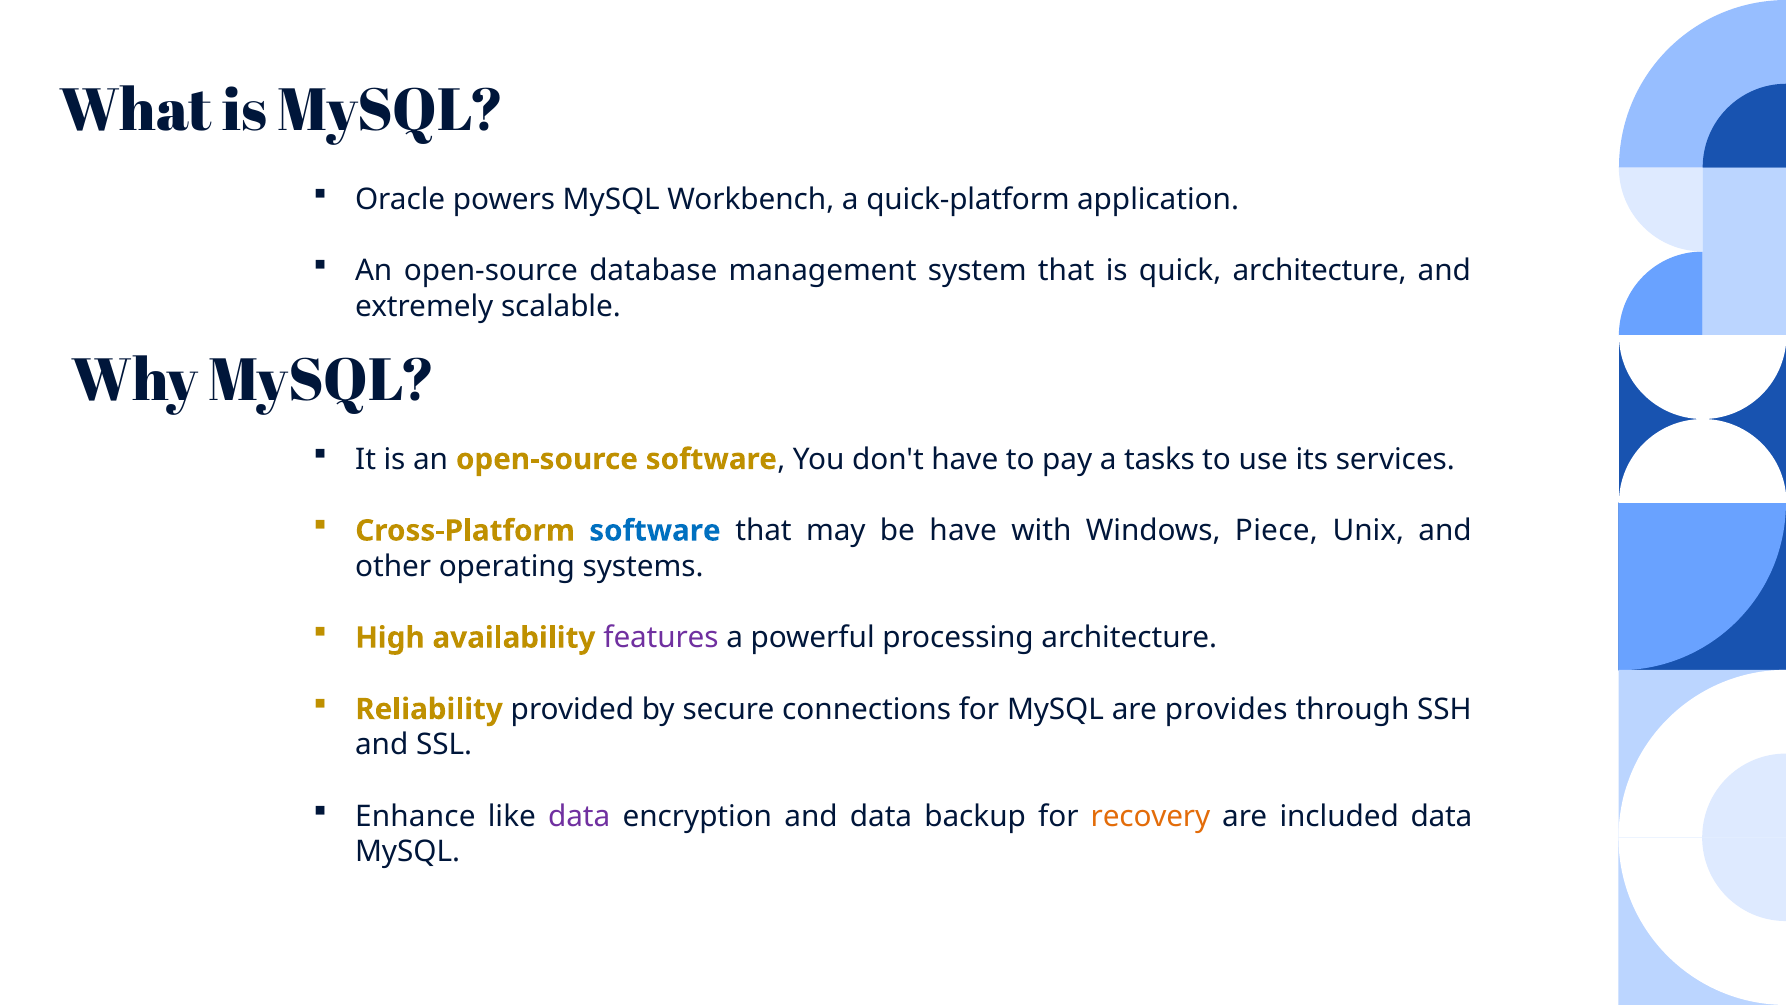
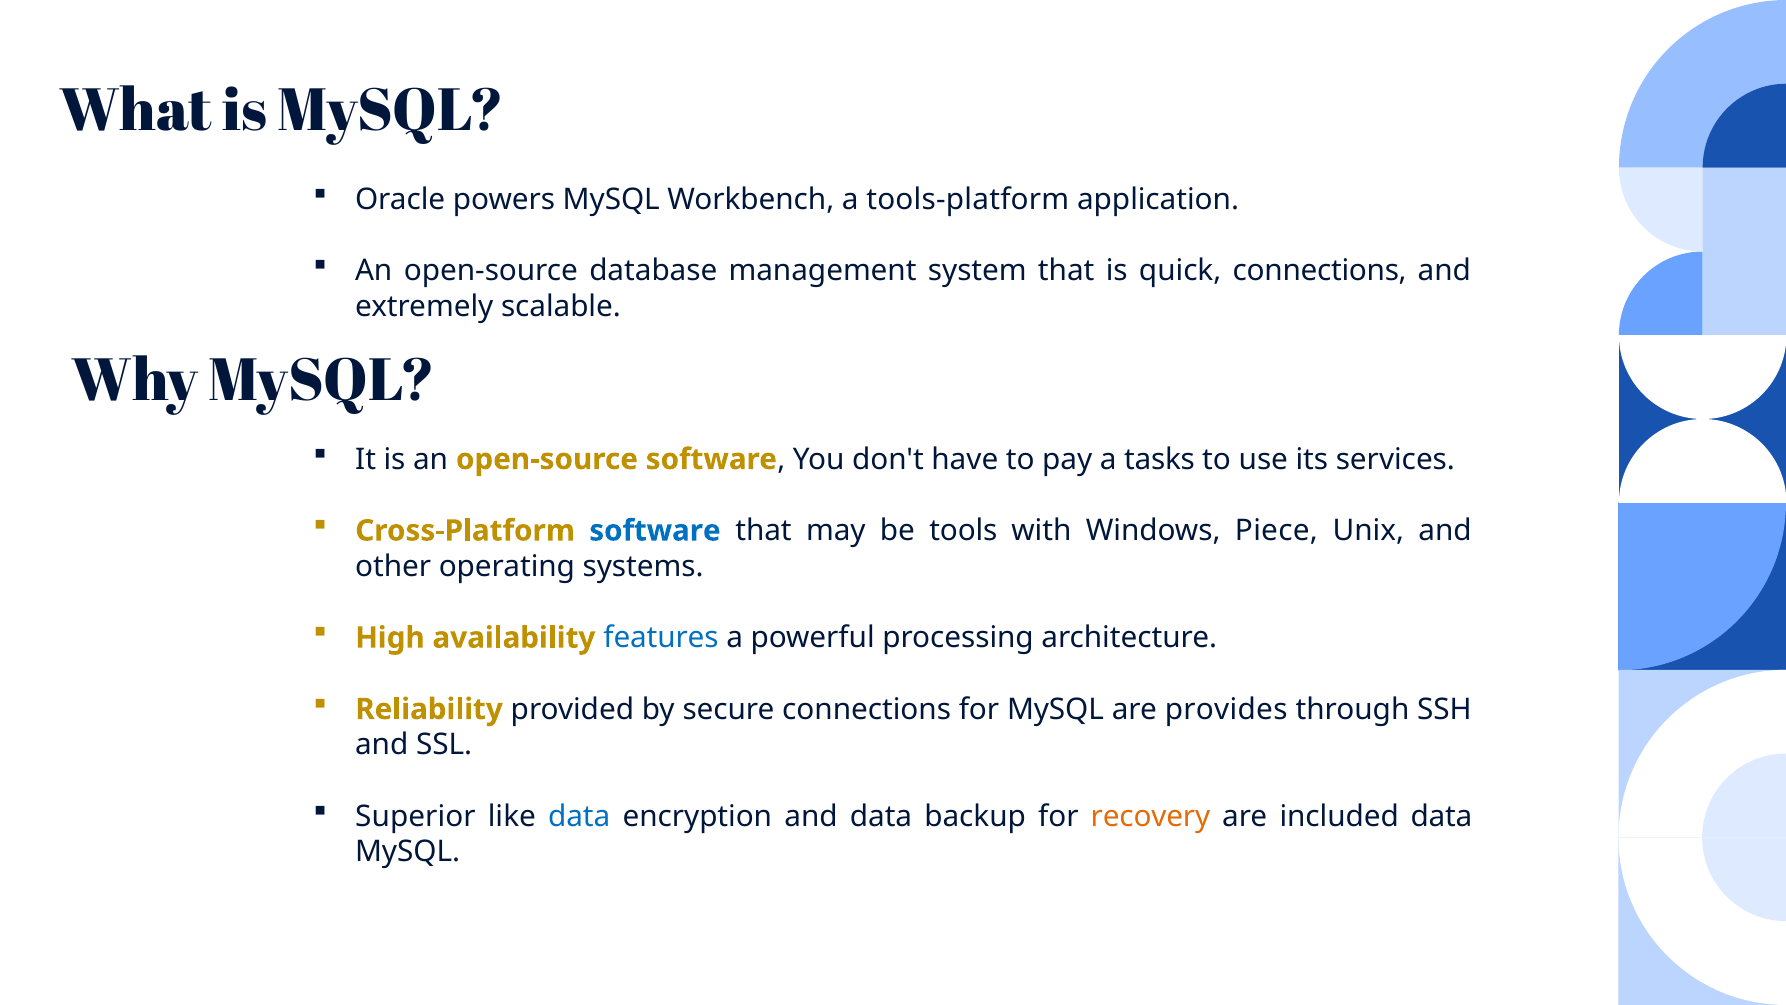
quick-platform: quick-platform -> tools-platform
quick architecture: architecture -> connections
be have: have -> tools
features colour: purple -> blue
Enhance: Enhance -> Superior
data at (579, 816) colour: purple -> blue
